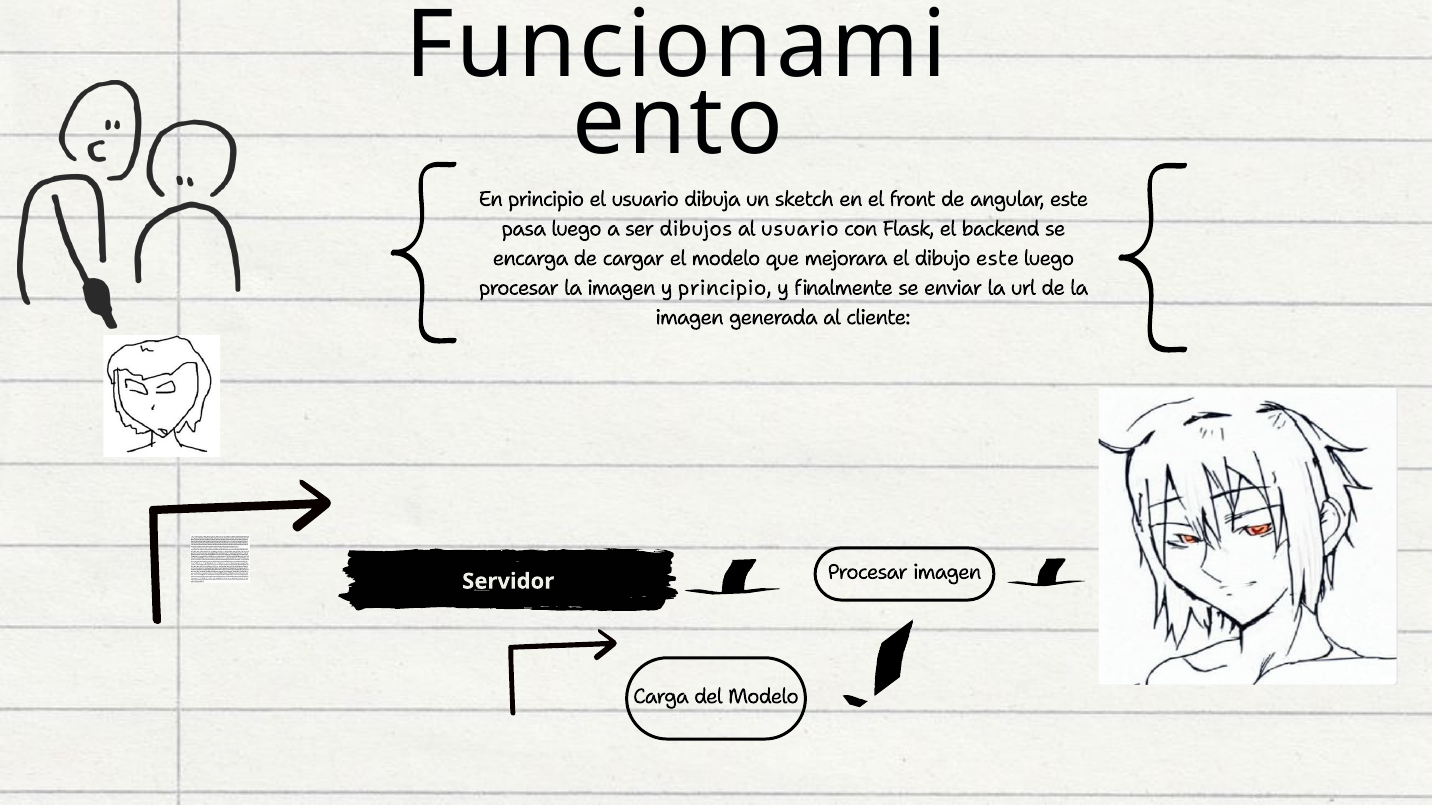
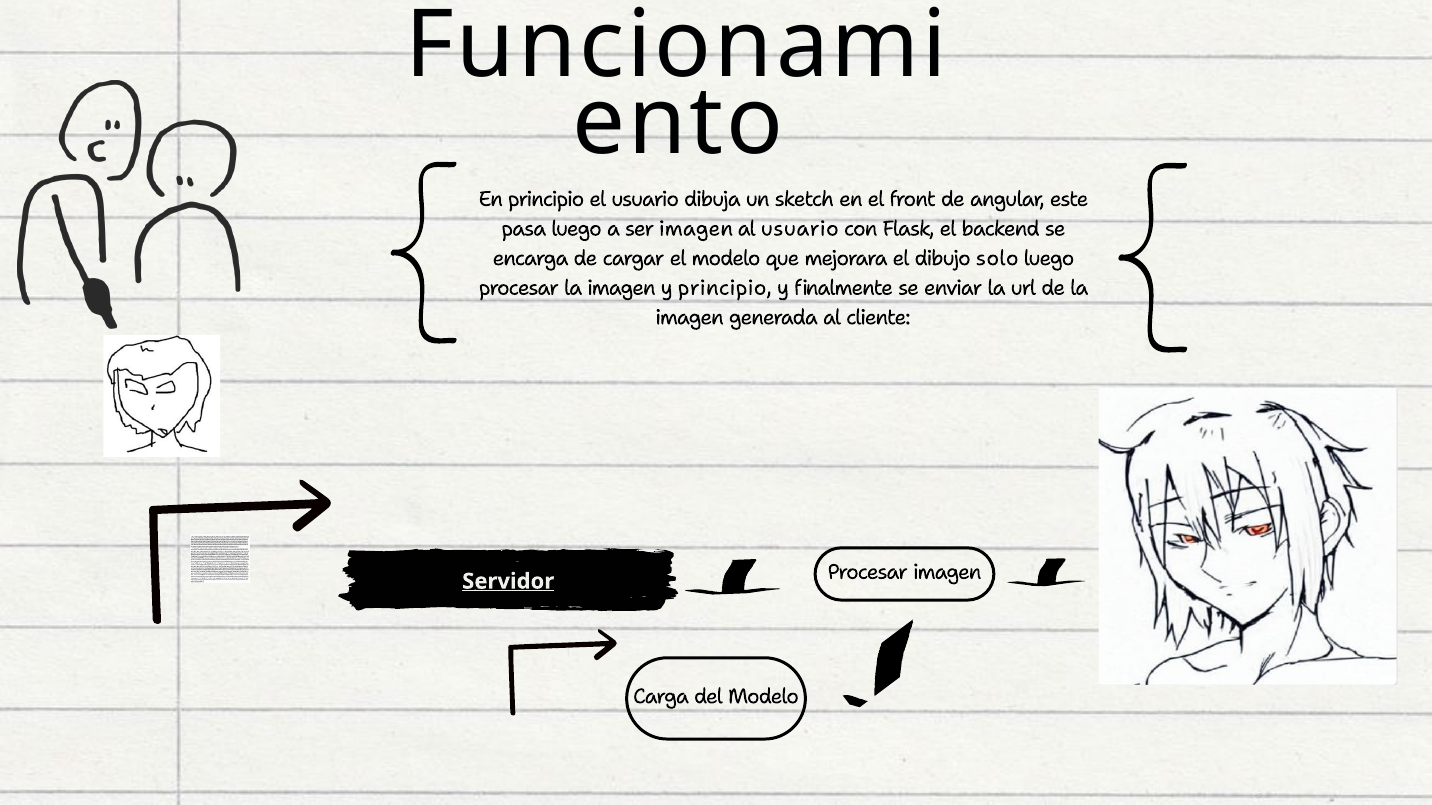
ser dibujos: dibujos -> imagen
dibujo este: este -> solo
Servidor underline: none -> present
